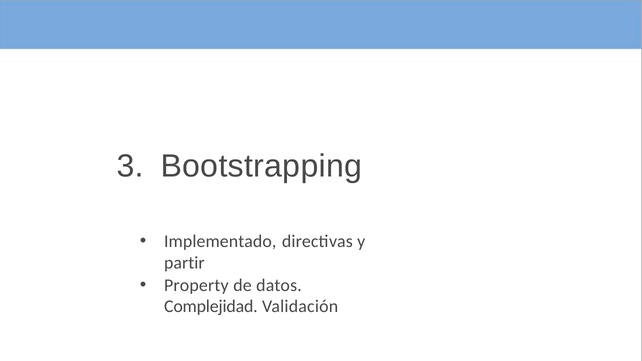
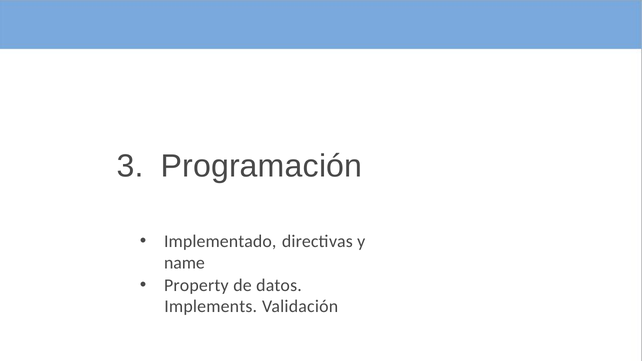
Bootstrapping: Bootstrapping -> Programación
partir: partir -> name
Complejidad: Complejidad -> Implements
